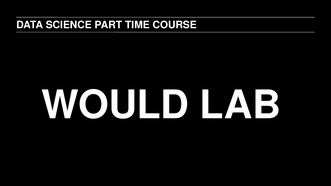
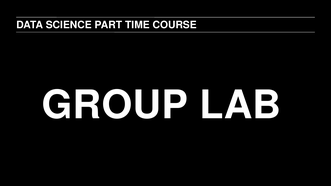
WOULD: WOULD -> GROUP
